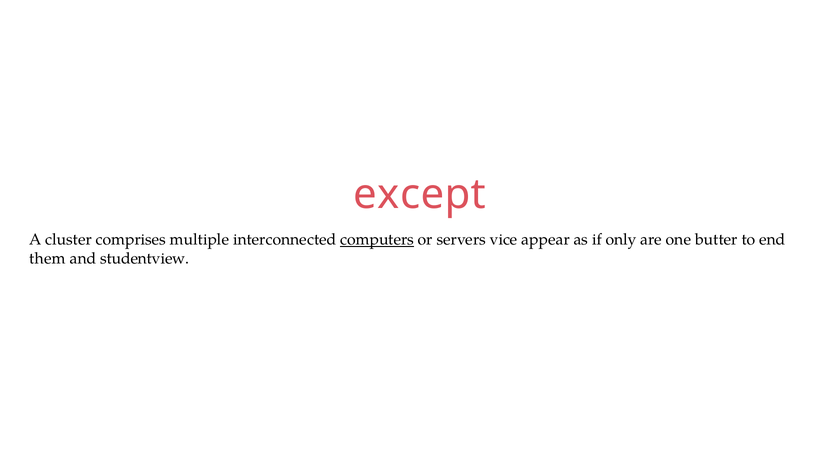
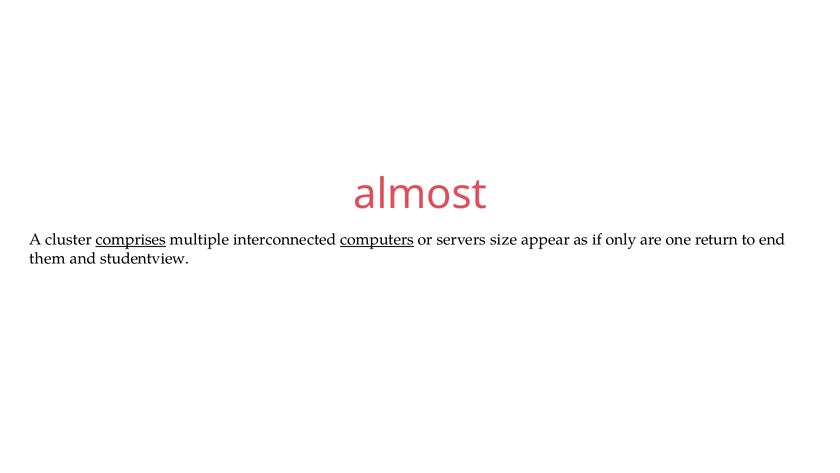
except: except -> almost
comprises underline: none -> present
vice: vice -> size
butter: butter -> return
